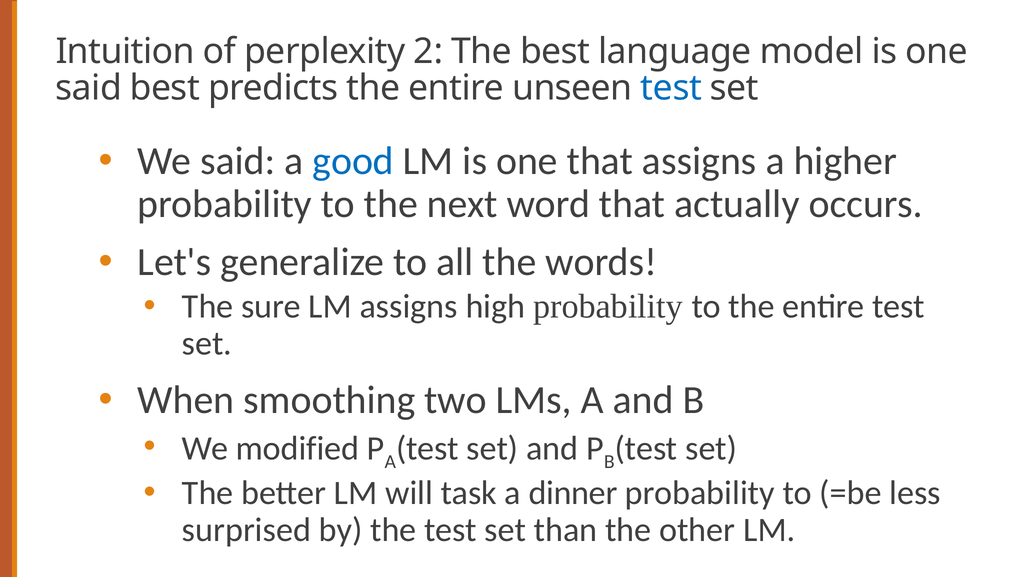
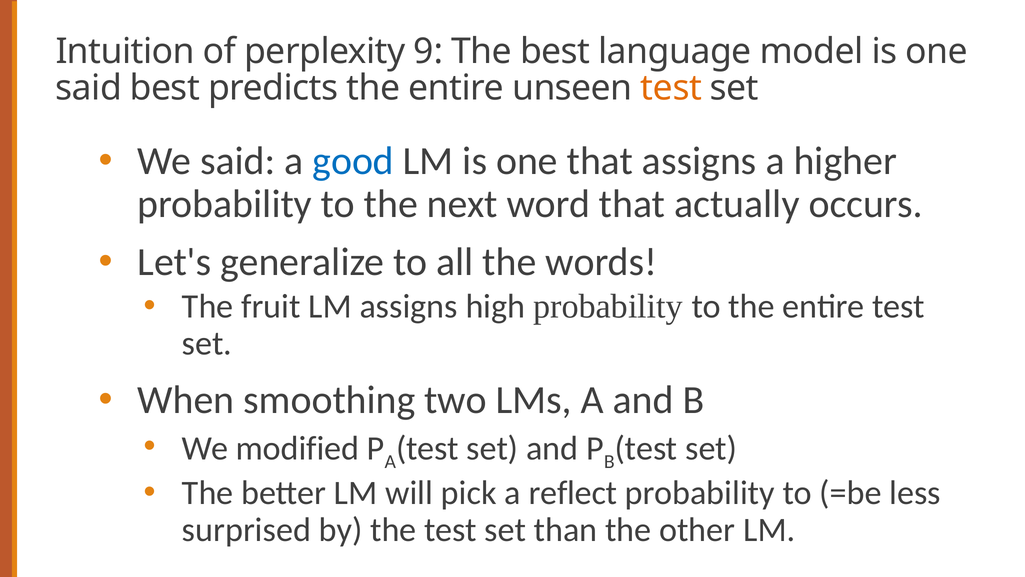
2: 2 -> 9
test at (671, 88) colour: blue -> orange
sure: sure -> fruit
task: task -> pick
dinner: dinner -> reflect
